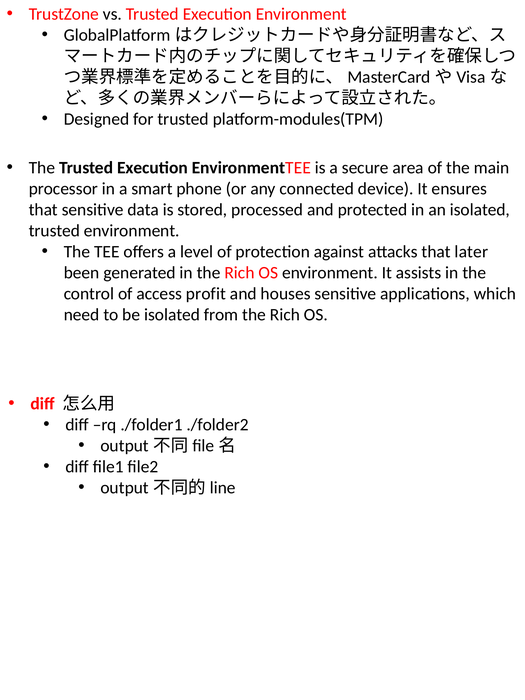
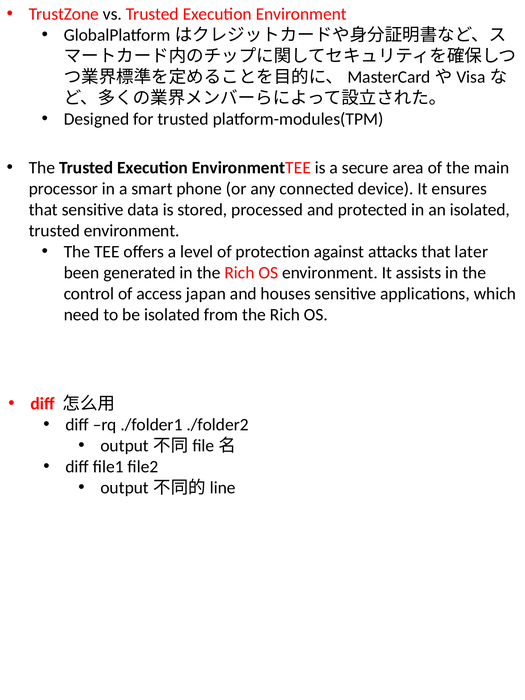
profit: profit -> japan
